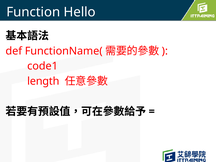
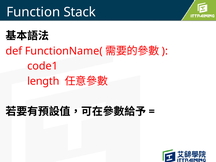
Hello: Hello -> Stack
